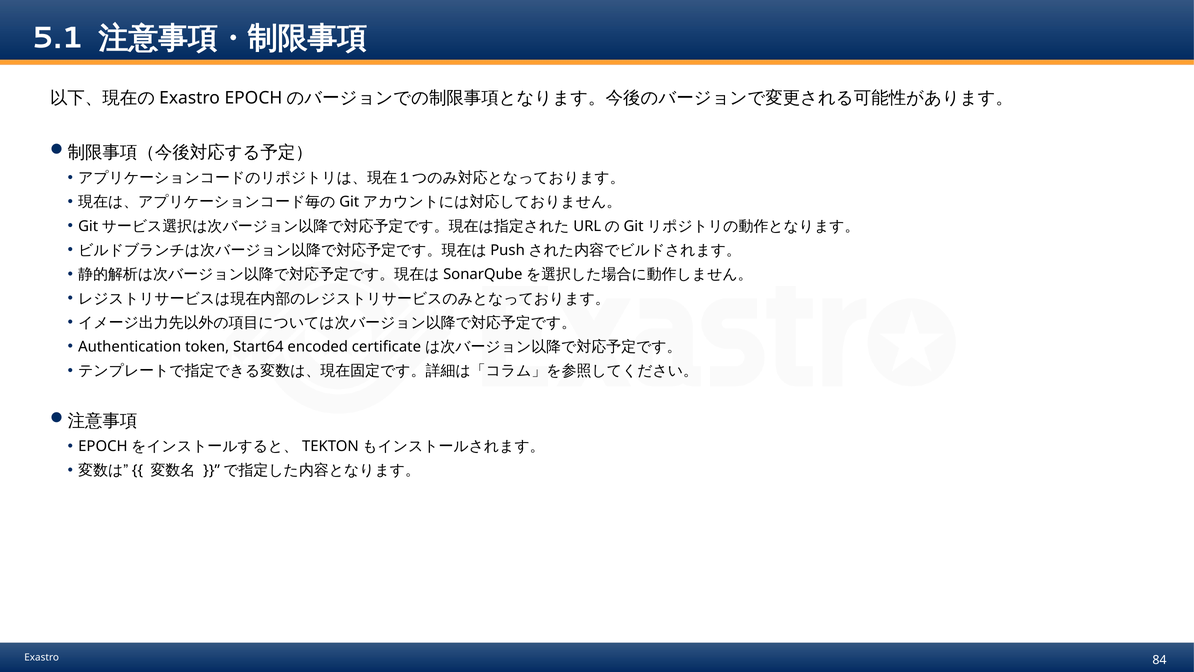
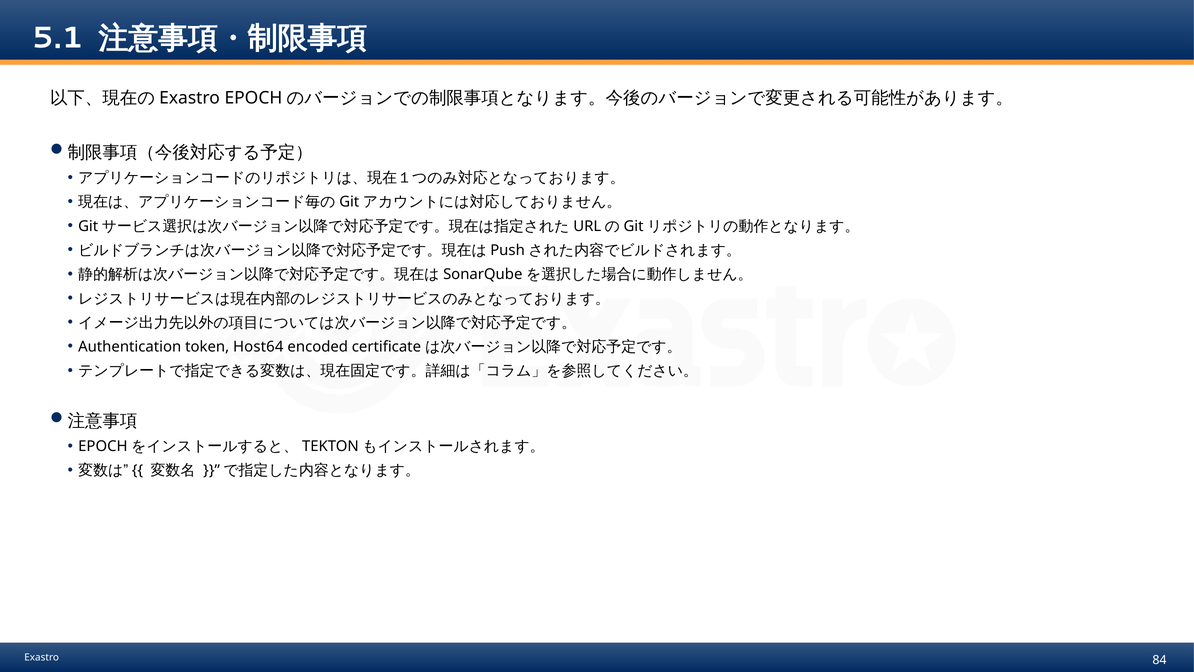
Start64: Start64 -> Host64
